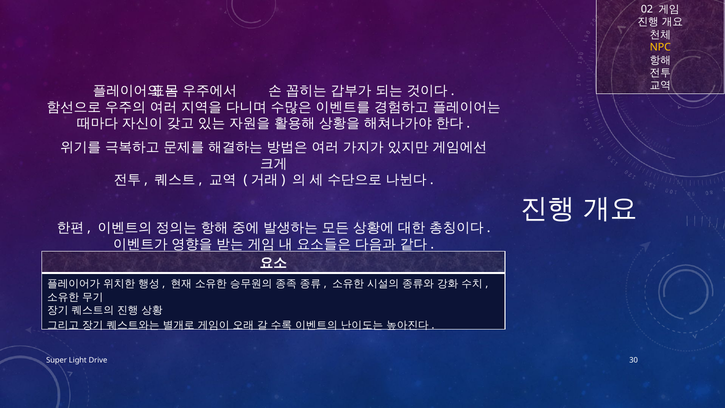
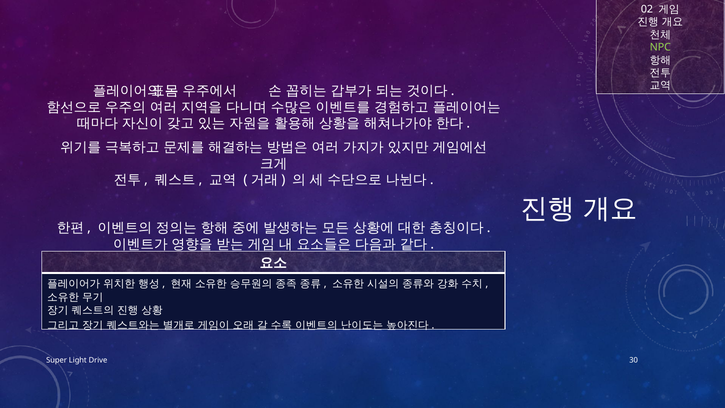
NPC colour: yellow -> light green
